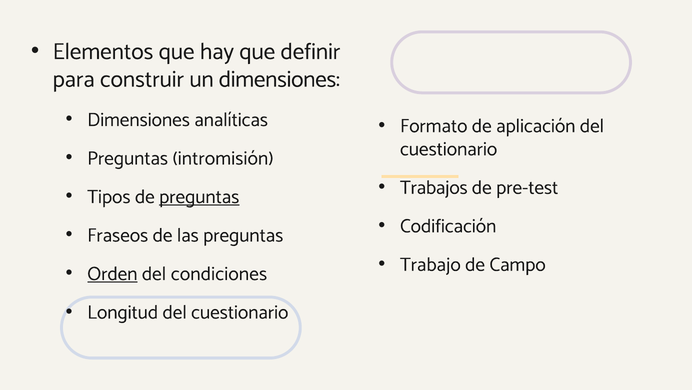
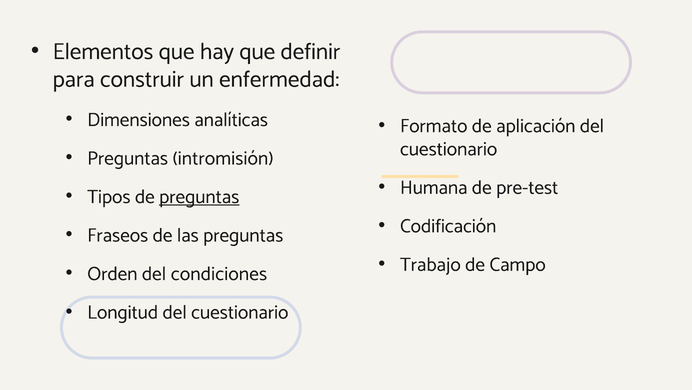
un dimensiones: dimensiones -> enfermedad
Trabajos: Trabajos -> Humana
Orden underline: present -> none
